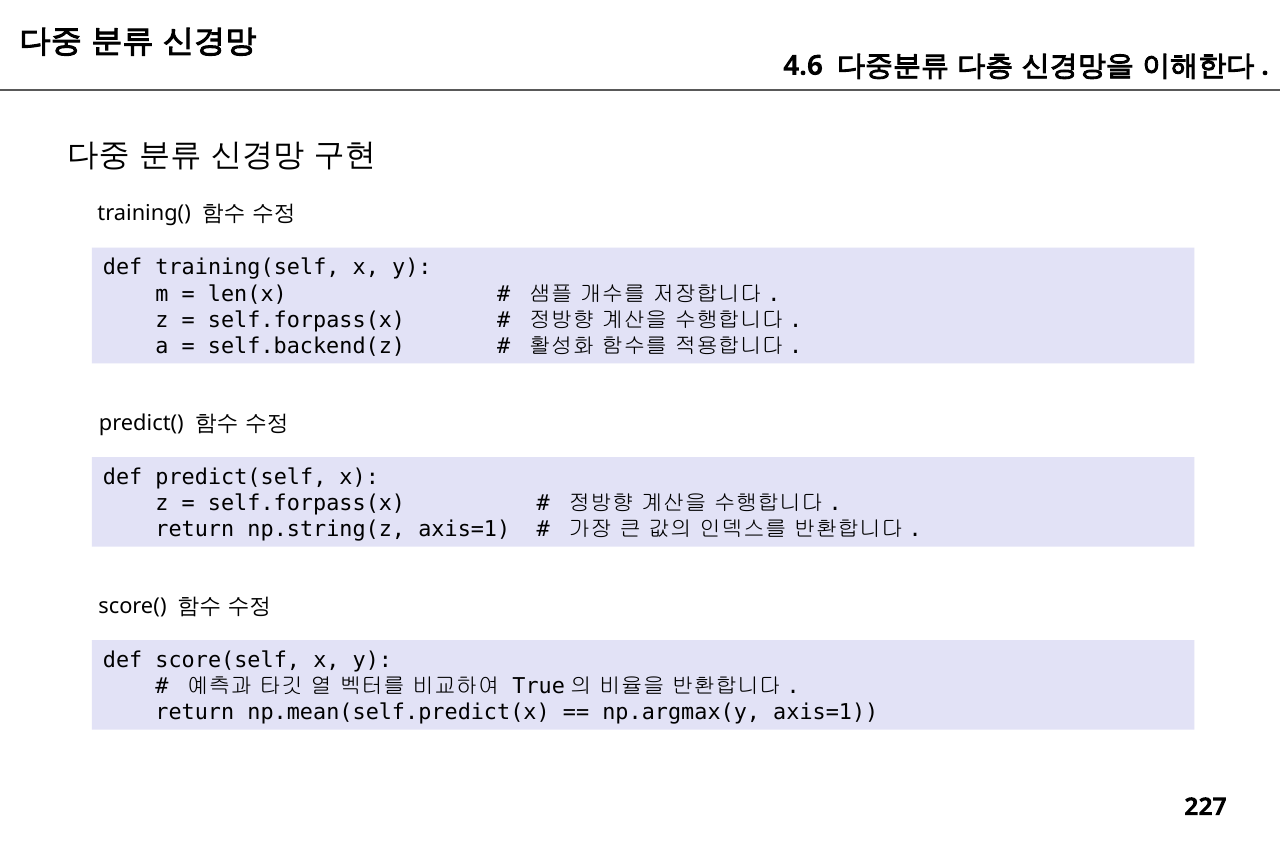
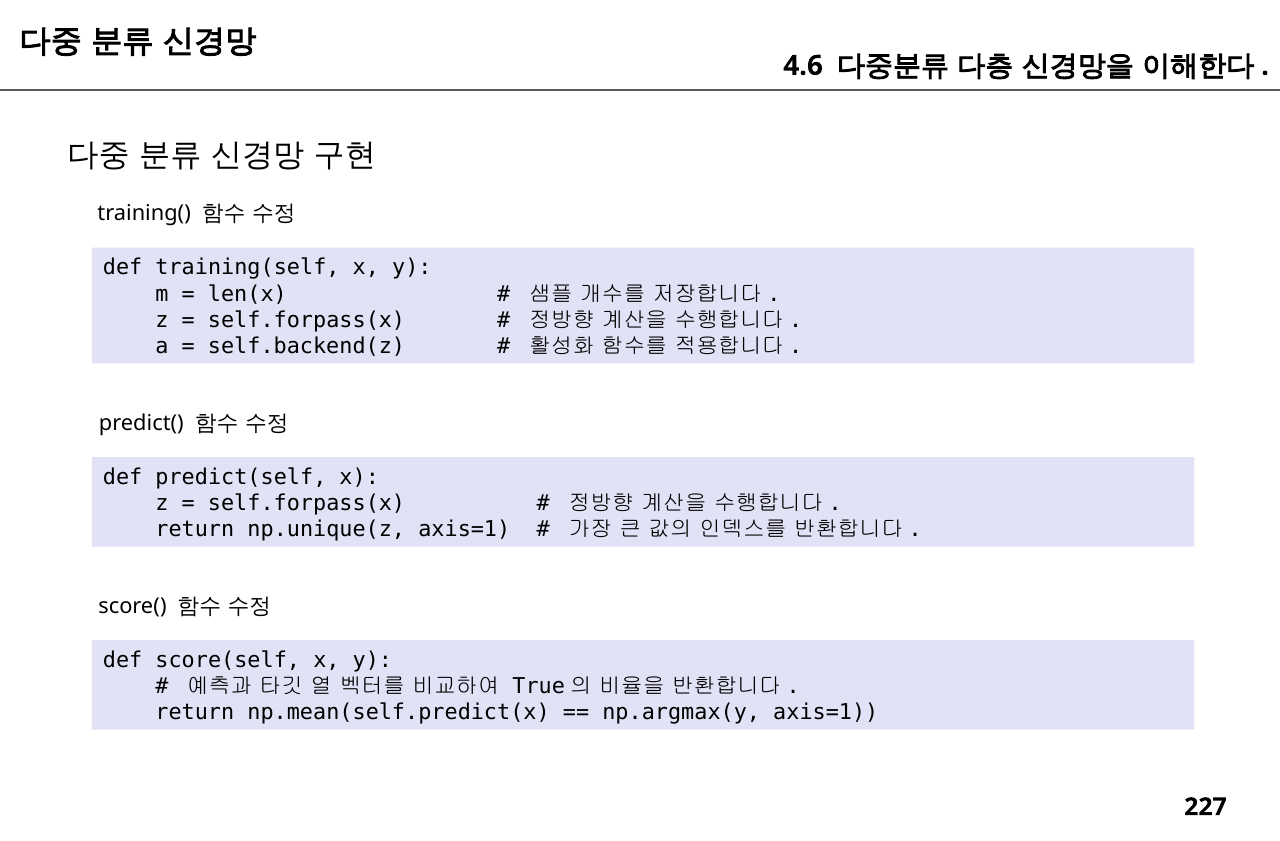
np.string(z: np.string(z -> np.unique(z
